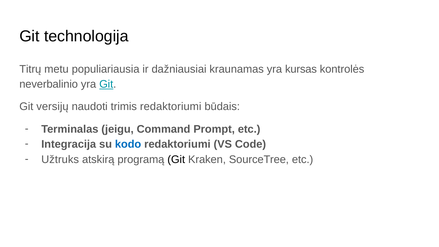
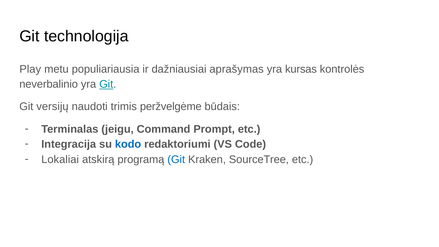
Titrų: Titrų -> Play
kraunamas: kraunamas -> aprašymas
trimis redaktoriumi: redaktoriumi -> peržvelgėme
Užtruks: Užtruks -> Lokaliai
Git at (176, 159) colour: black -> blue
